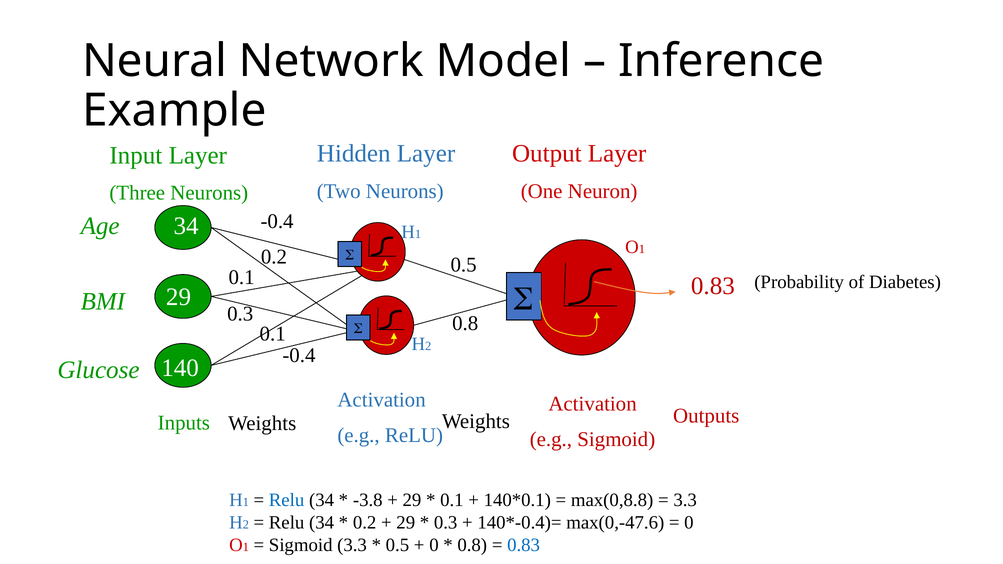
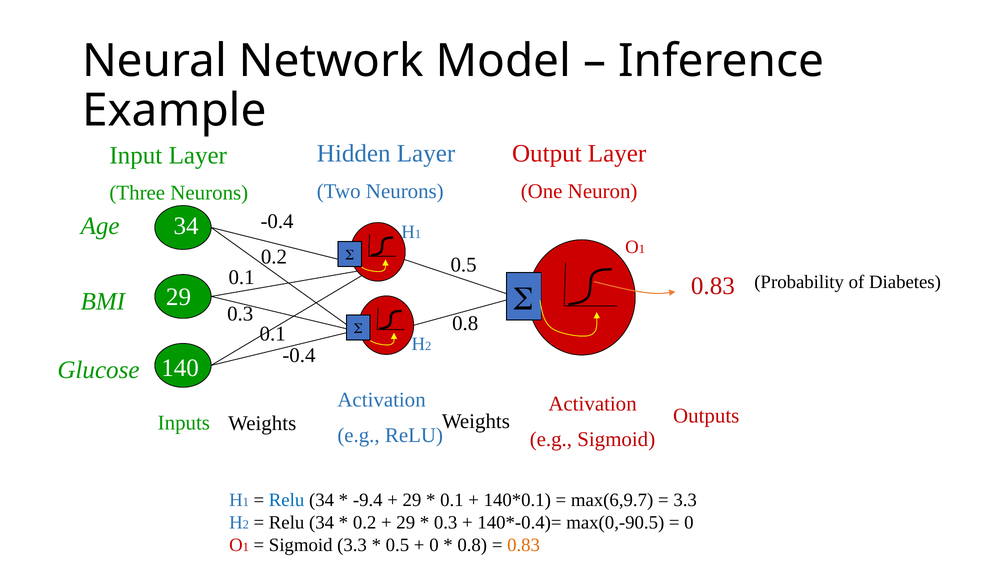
-3.8: -3.8 -> -9.4
max(0,8.8: max(0,8.8 -> max(6,9.7
max(0,-47.6: max(0,-47.6 -> max(0,-90.5
0.83 at (524, 545) colour: blue -> orange
